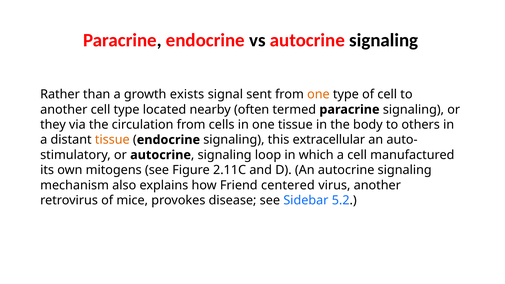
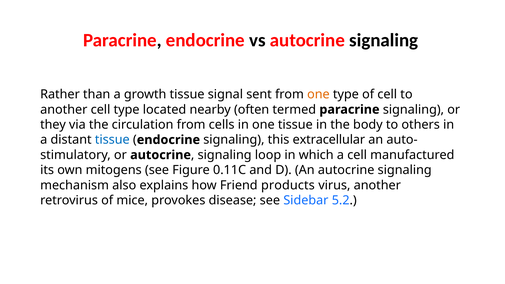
growth exists: exists -> tissue
tissue at (112, 140) colour: orange -> blue
2.11C: 2.11C -> 0.11C
centered: centered -> products
